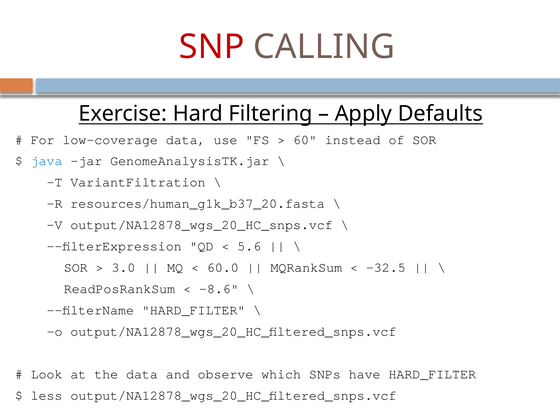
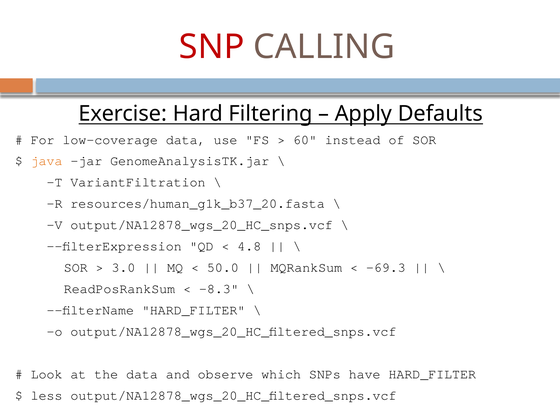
java colour: blue -> orange
5.6: 5.6 -> 4.8
60.0: 60.0 -> 50.0
-32.5: -32.5 -> -69.3
-8.6: -8.6 -> -8.3
